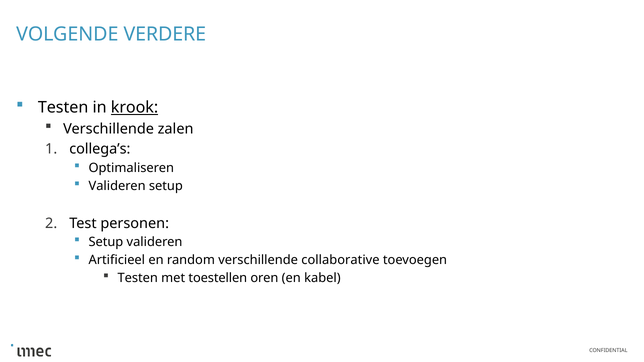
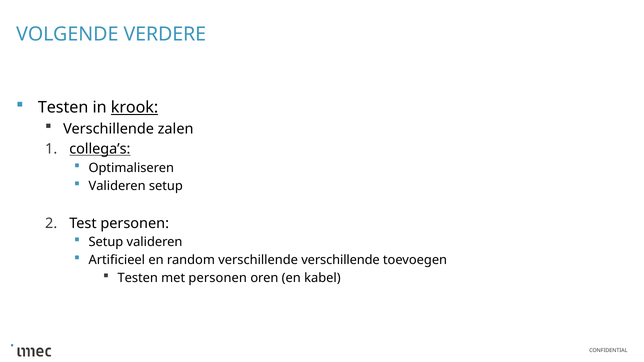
collega’s underline: none -> present
verschillende collaborative: collaborative -> verschillende
met toestellen: toestellen -> personen
